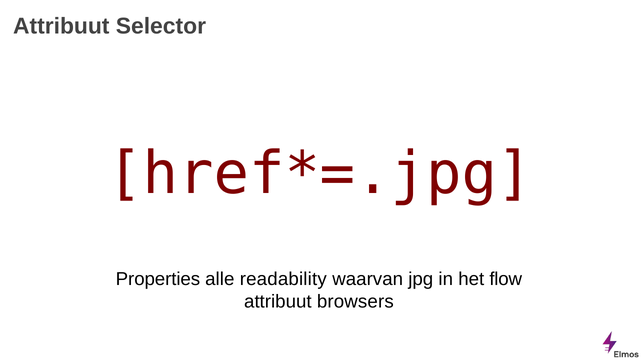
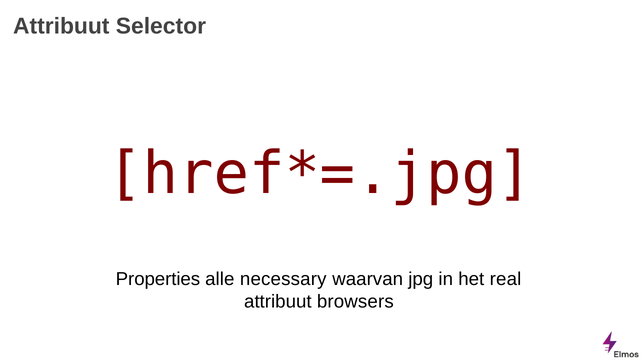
readability: readability -> necessary
flow: flow -> real
